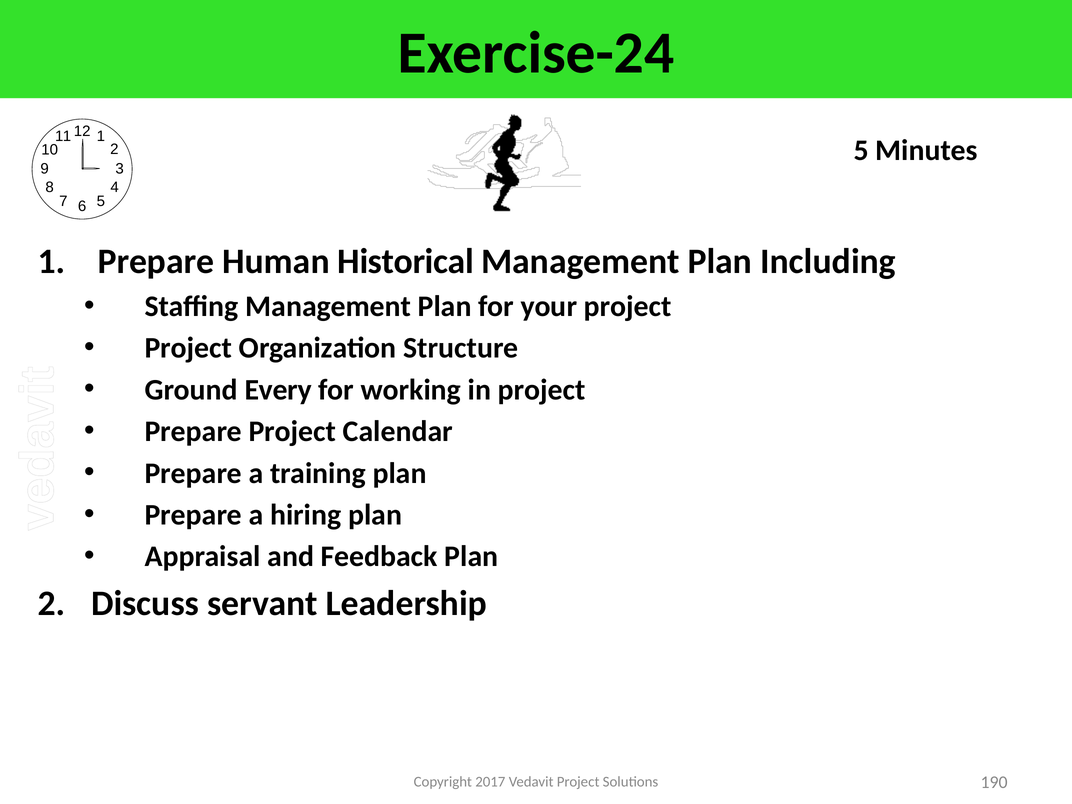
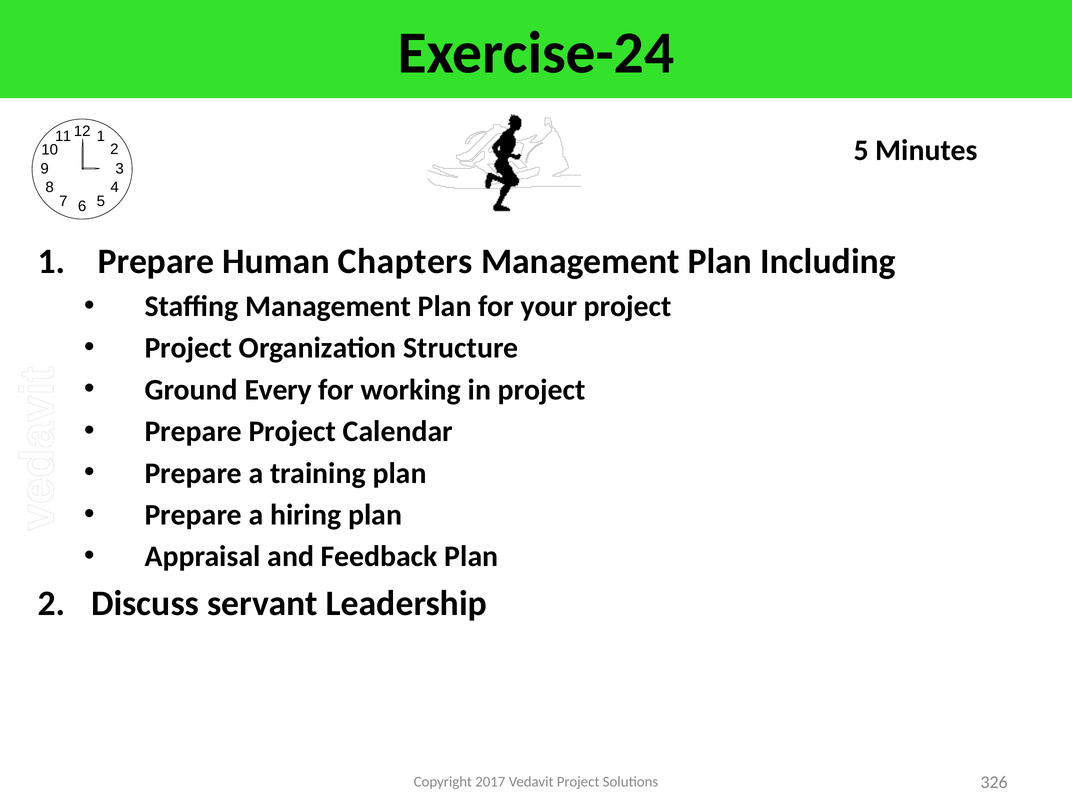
Historical: Historical -> Chapters
190: 190 -> 326
